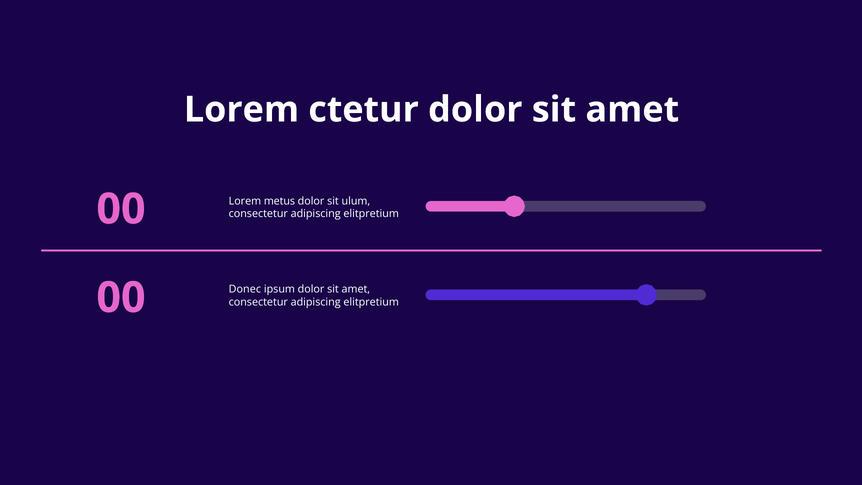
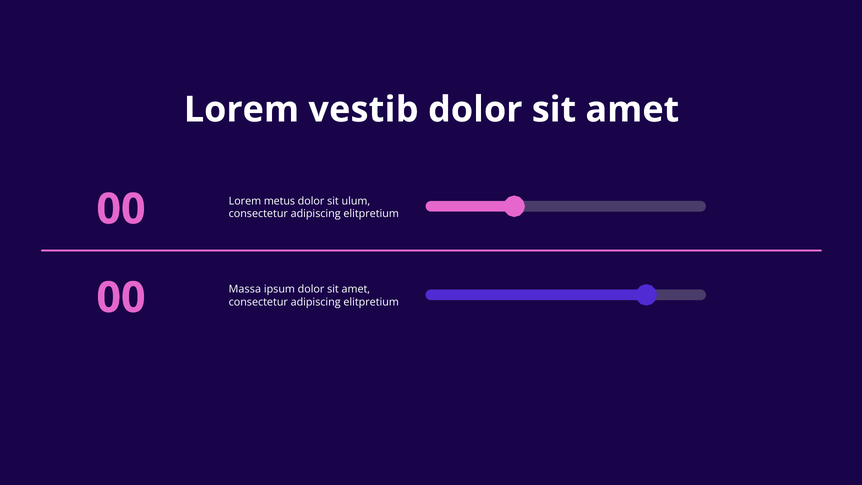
ctetur: ctetur -> vestib
Donec: Donec -> Massa
